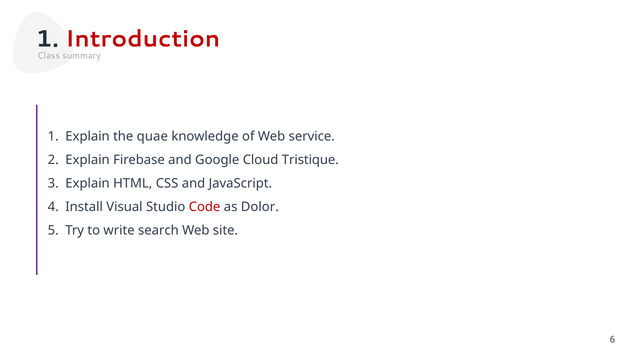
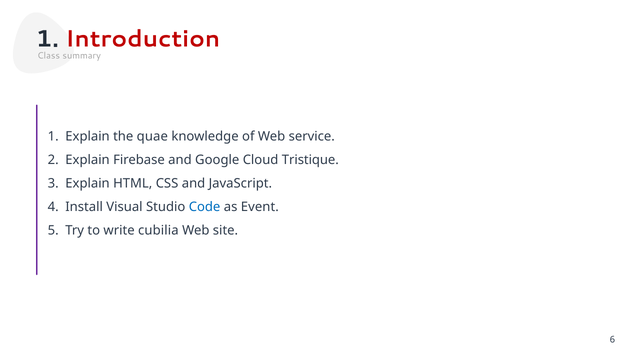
Code colour: red -> blue
Dolor: Dolor -> Event
search: search -> cubilia
